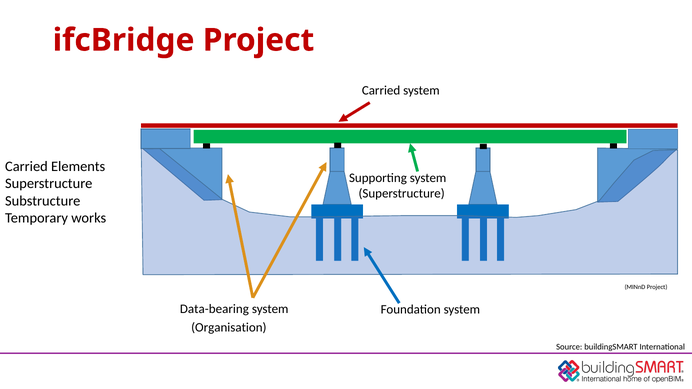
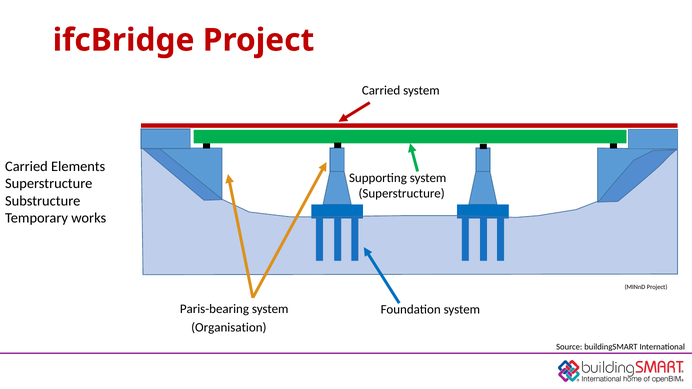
Data-bearing: Data-bearing -> Paris-bearing
